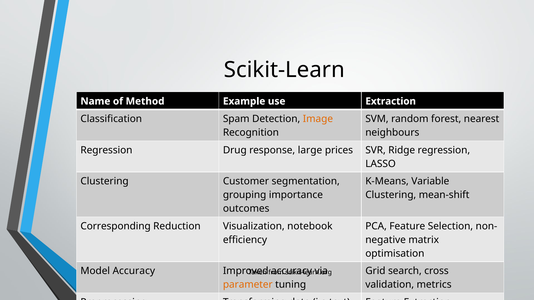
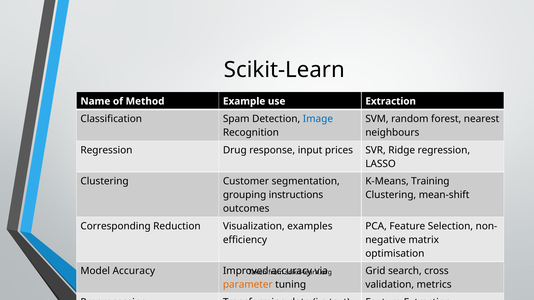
Image colour: orange -> blue
large: large -> input
Variable: Variable -> Training
importance: importance -> instructions
notebook: notebook -> examples
